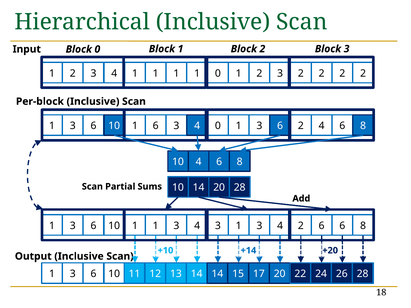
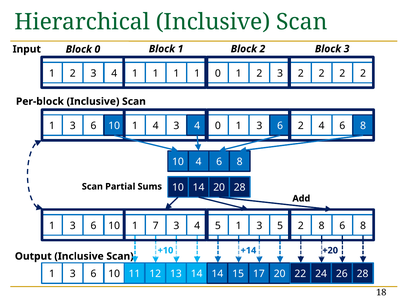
1 6: 6 -> 4
10 1 1: 1 -> 7
4 3: 3 -> 5
4 at (280, 226): 4 -> 5
2 6: 6 -> 8
